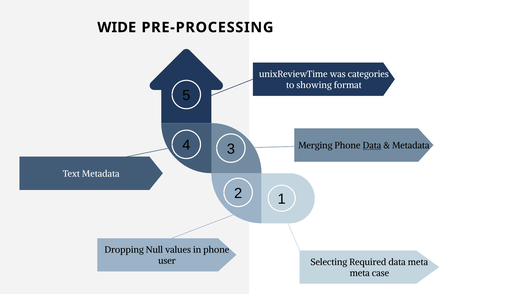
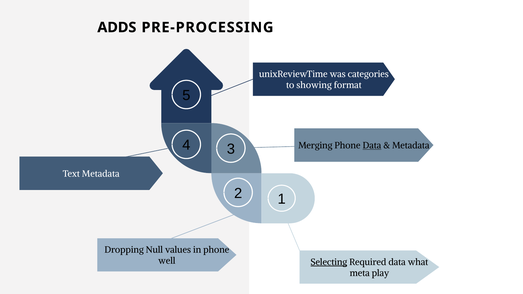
WIDE: WIDE -> ADDS
user: user -> well
Selecting underline: none -> present
data meta: meta -> what
case: case -> play
